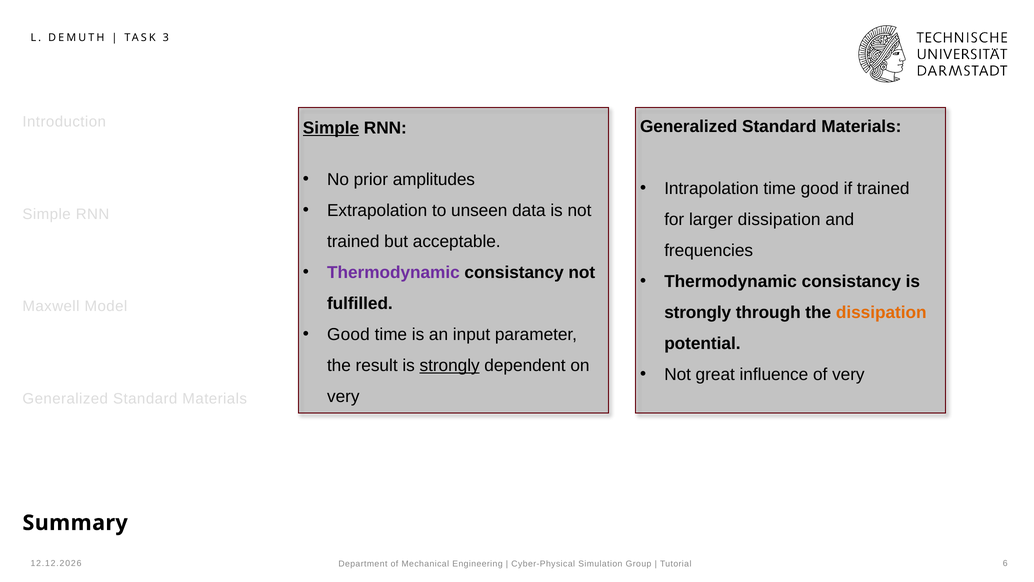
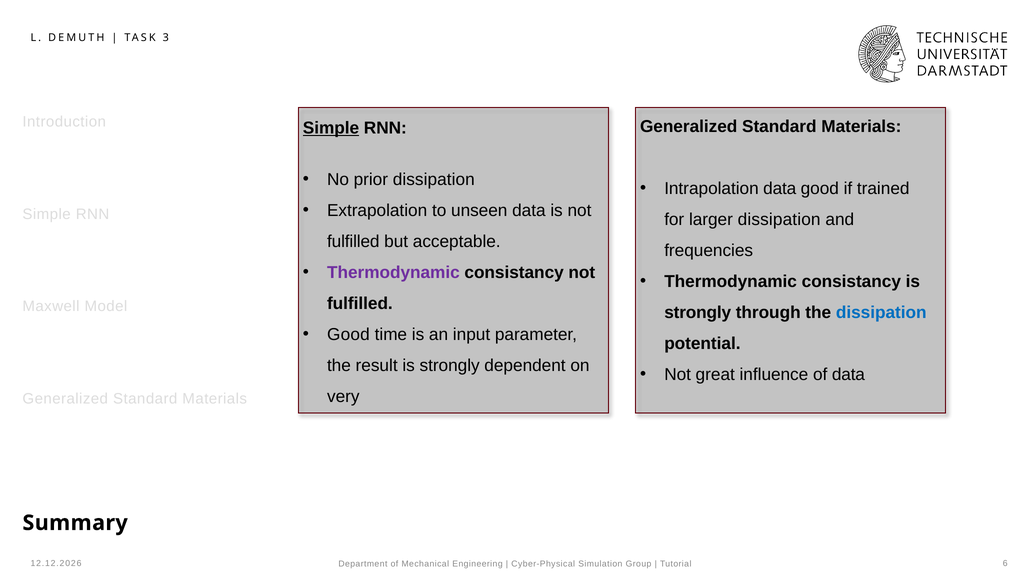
prior amplitudes: amplitudes -> dissipation
Intrapolation time: time -> data
trained at (353, 242): trained -> fulfilled
dissipation at (881, 313) colour: orange -> blue
strongly at (450, 366) underline: present -> none
of very: very -> data
